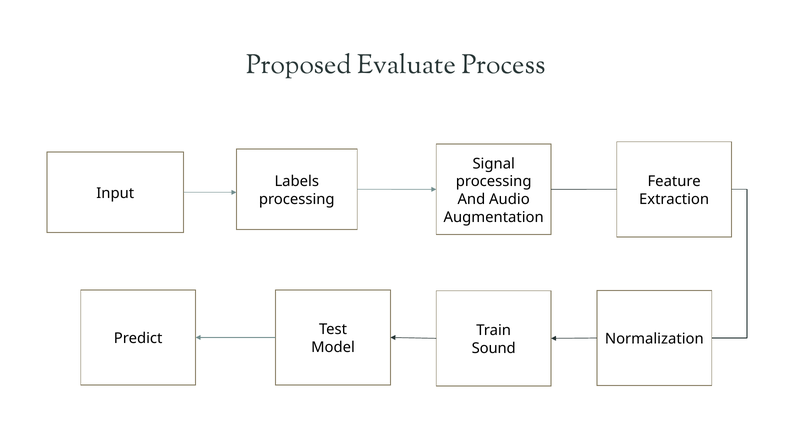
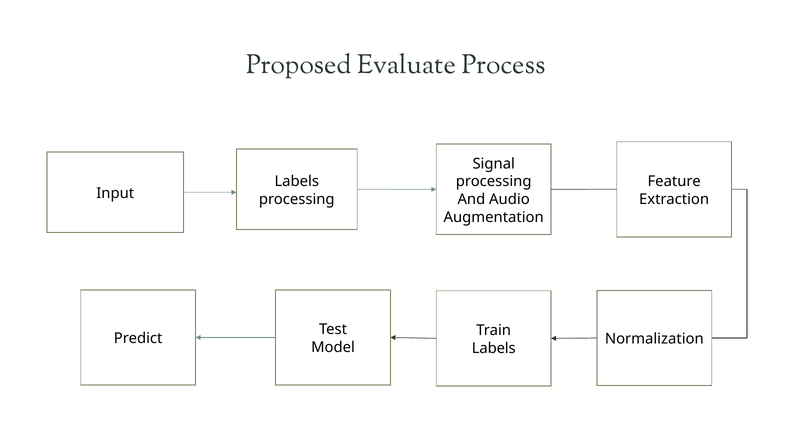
Sound at (494, 348): Sound -> Labels
